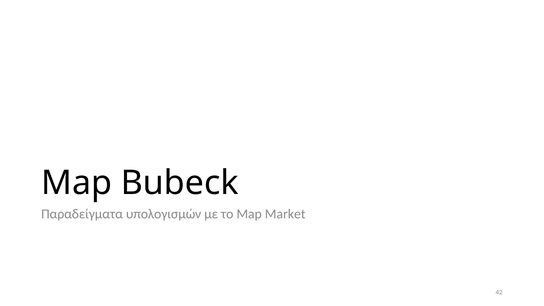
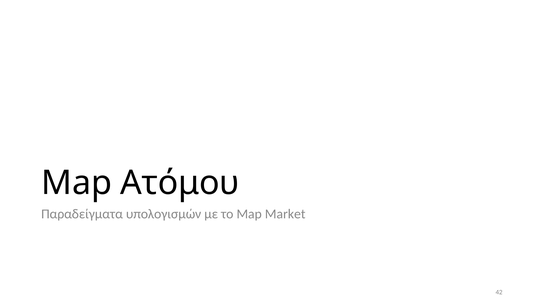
Bubeck: Bubeck -> Ατόμου
